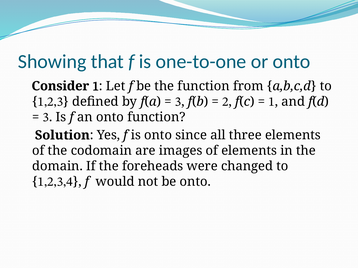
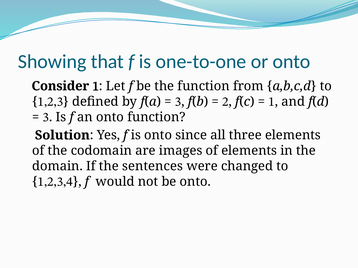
foreheads: foreheads -> sentences
